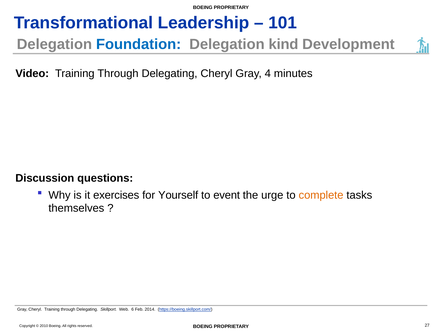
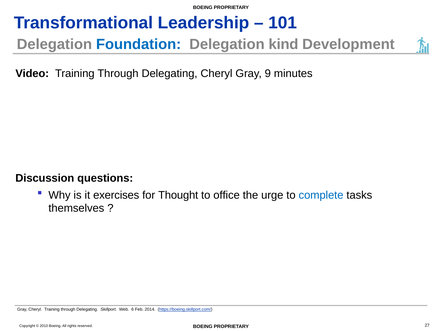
4: 4 -> 9
Yourself: Yourself -> Thought
event: event -> office
complete colour: orange -> blue
